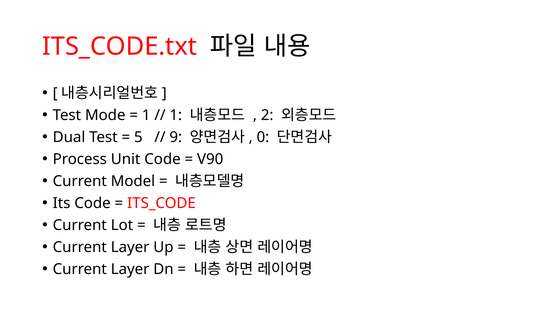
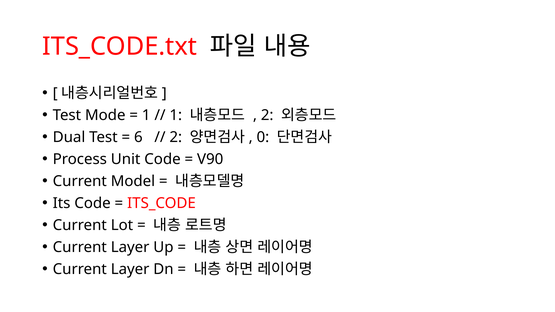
5: 5 -> 6
9 at (176, 137): 9 -> 2
